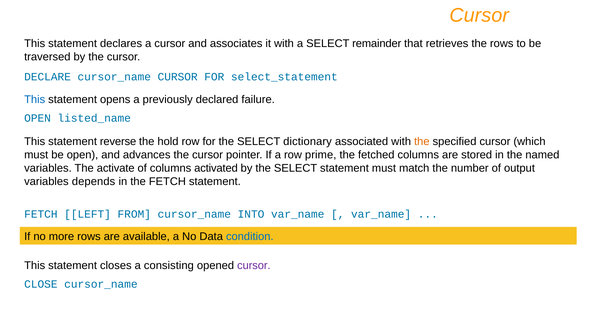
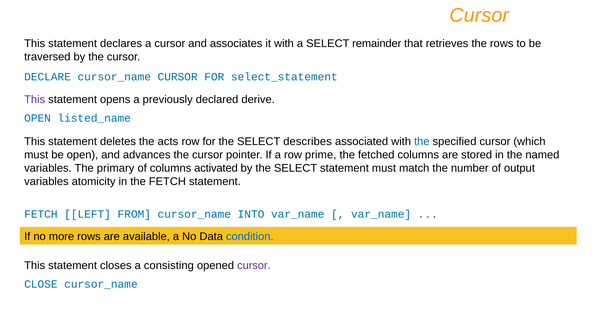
This at (35, 100) colour: blue -> purple
failure: failure -> derive
reverse: reverse -> deletes
hold: hold -> acts
dictionary: dictionary -> describes
the at (422, 142) colour: orange -> blue
activate: activate -> primary
depends: depends -> atomicity
